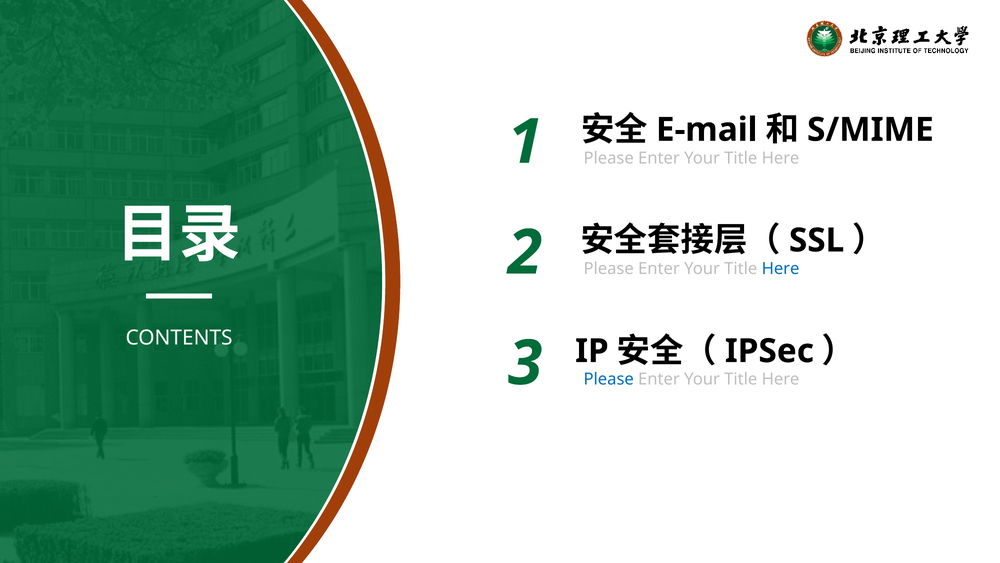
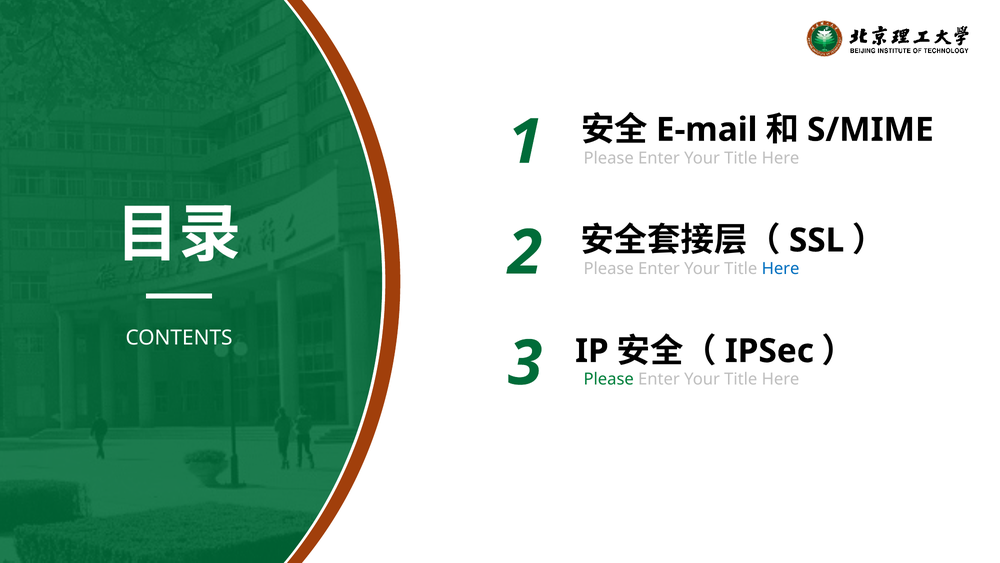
Please at (609, 379) colour: blue -> green
